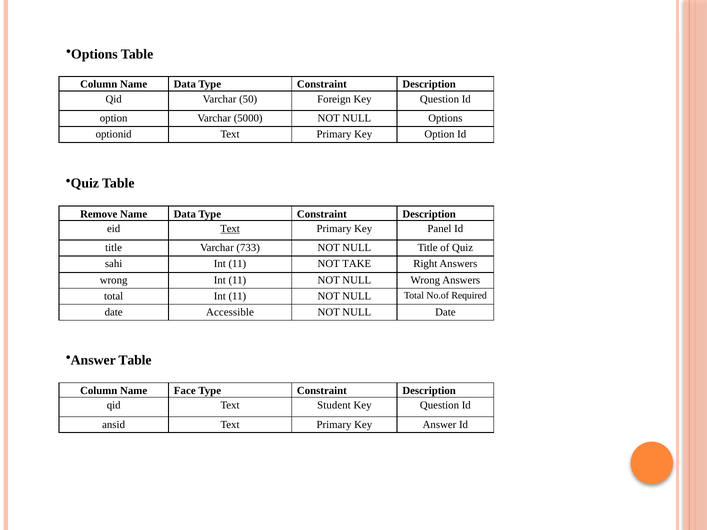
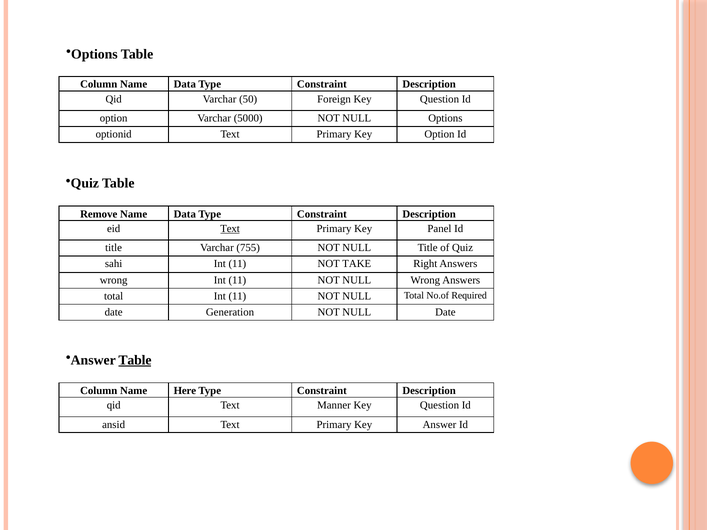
733: 733 -> 755
Accessible: Accessible -> Generation
Table at (135, 360) underline: none -> present
Face: Face -> Here
Student: Student -> Manner
